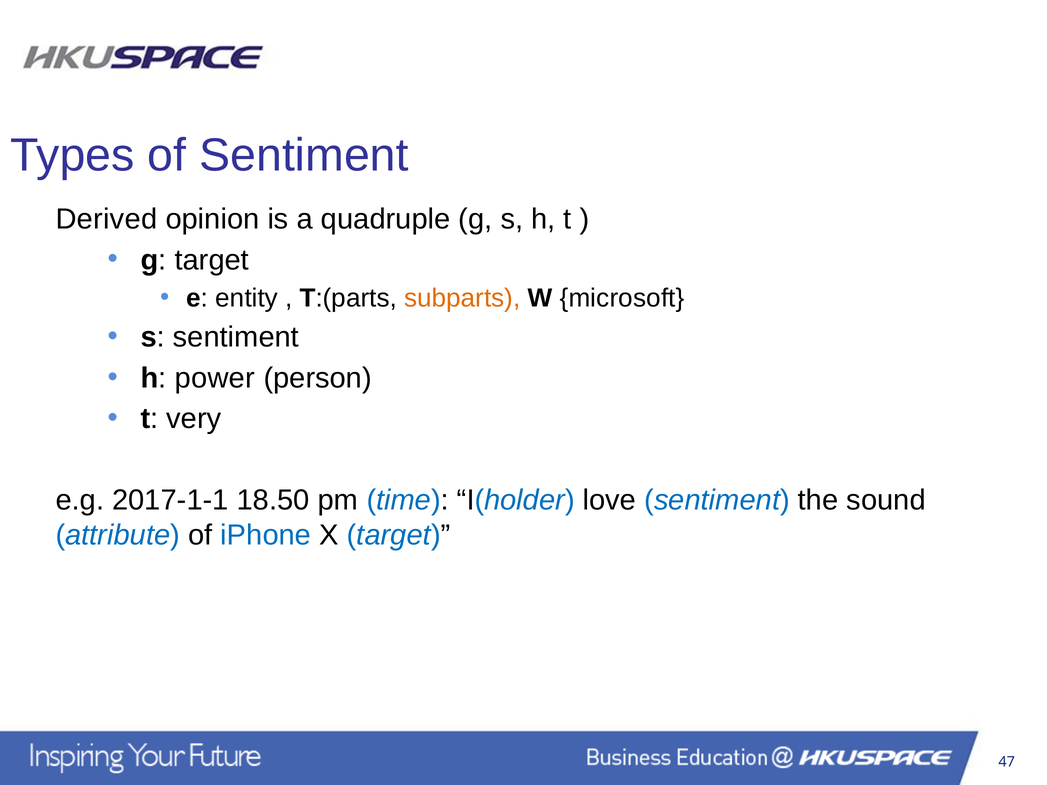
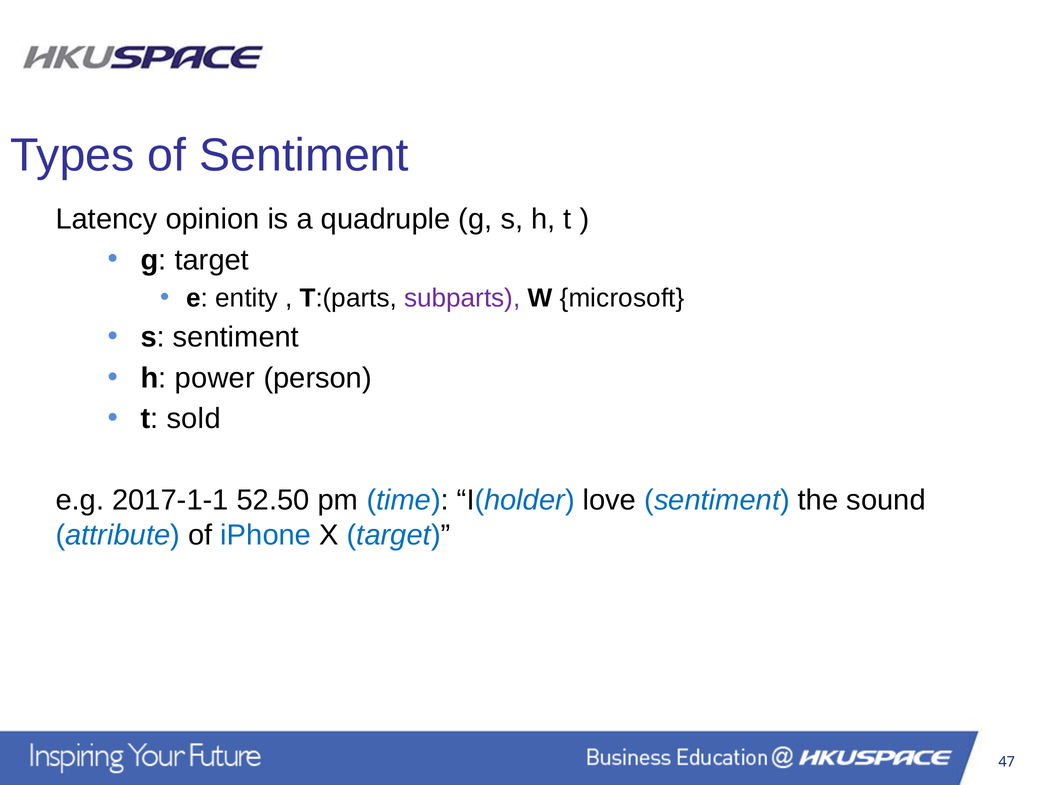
Derived: Derived -> Latency
subparts colour: orange -> purple
very: very -> sold
18.50: 18.50 -> 52.50
